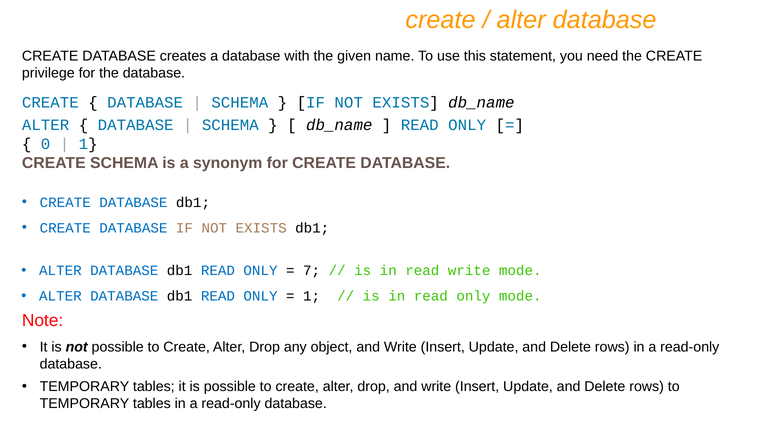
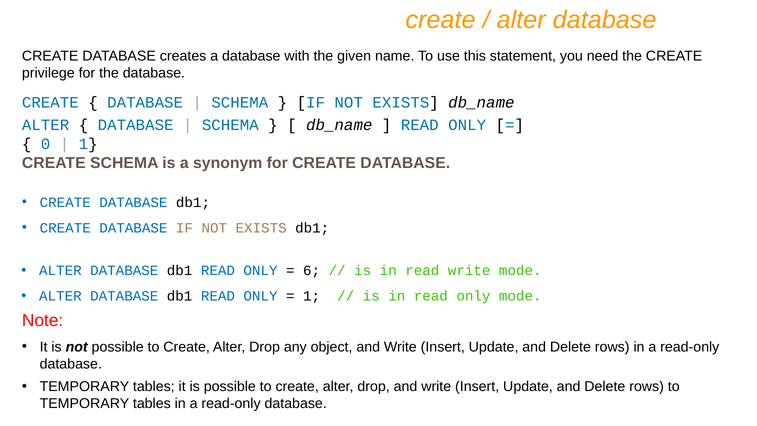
7: 7 -> 6
